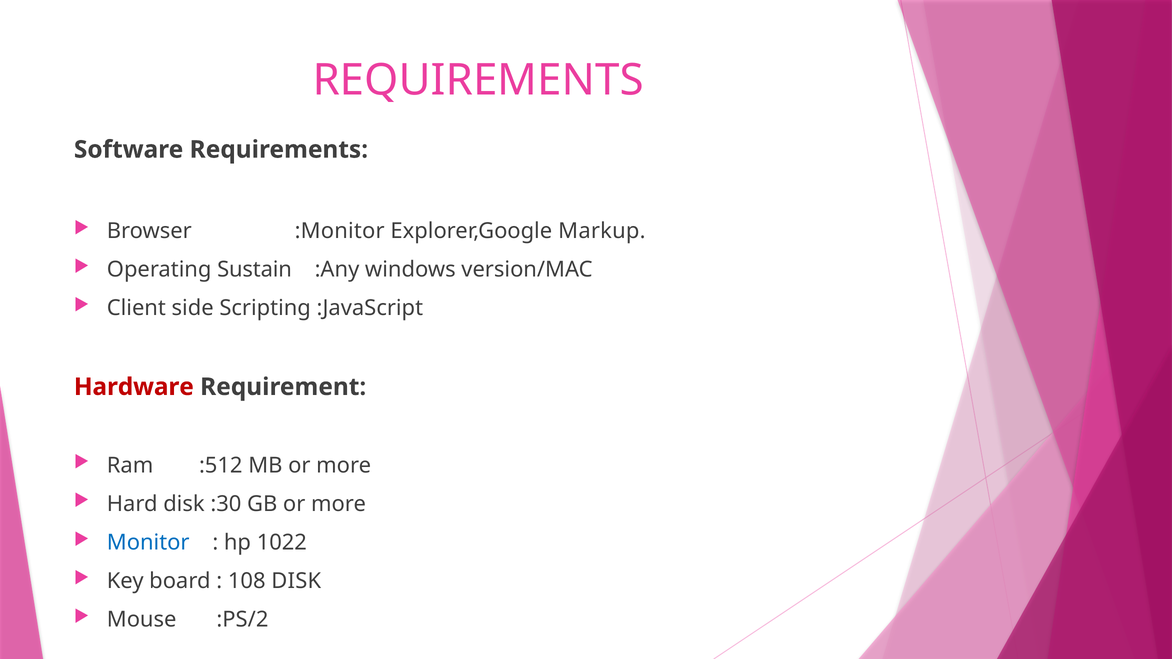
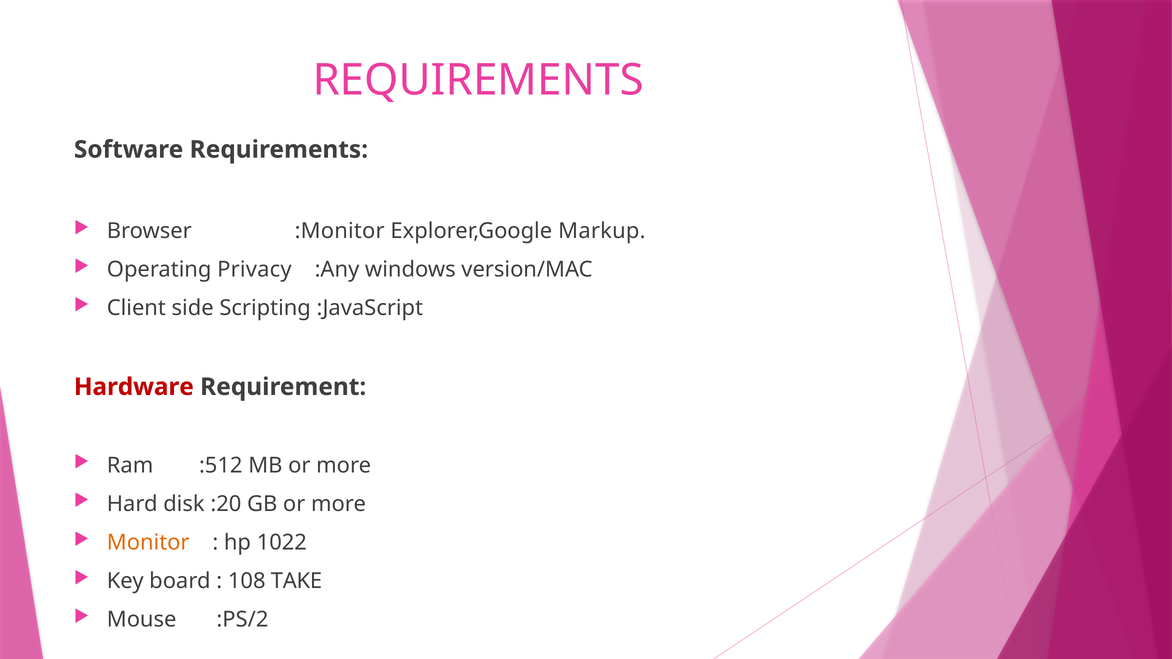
Sustain: Sustain -> Privacy
:30: :30 -> :20
Monitor colour: blue -> orange
108 DISK: DISK -> TAKE
